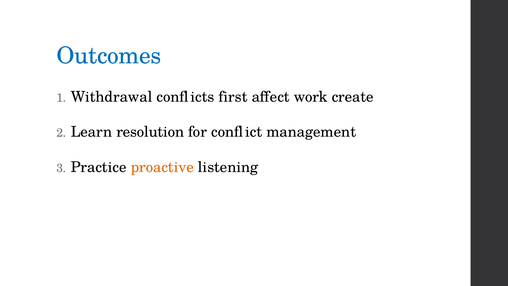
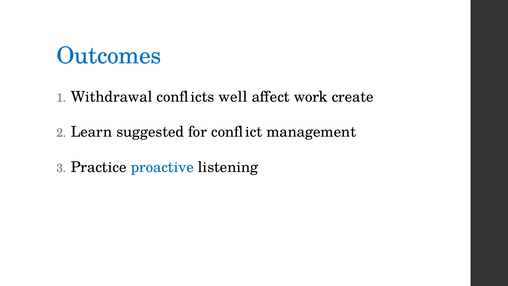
first: first -> well
resolution: resolution -> suggested
proactive colour: orange -> blue
